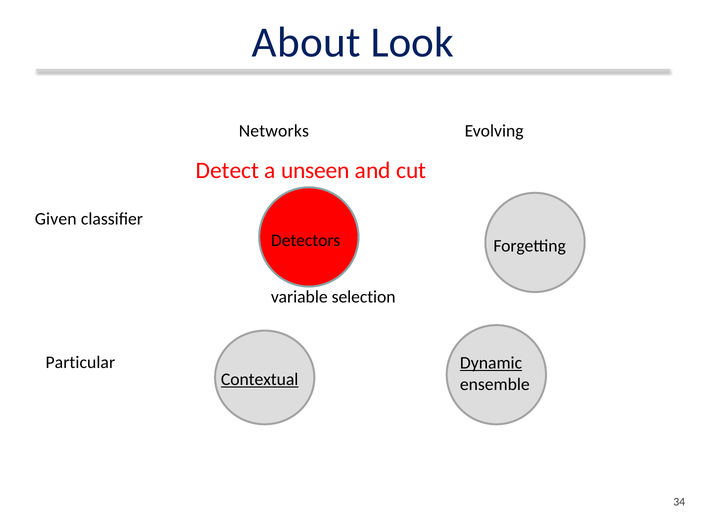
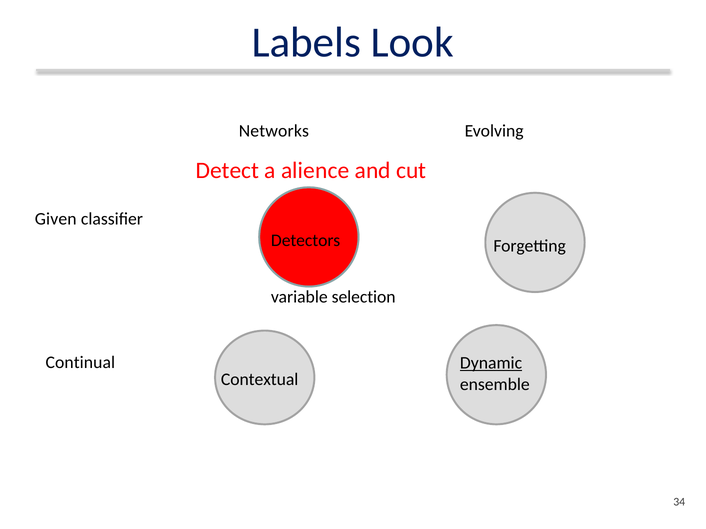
About: About -> Labels
unseen: unseen -> alience
Particular: Particular -> Continual
Contextual underline: present -> none
